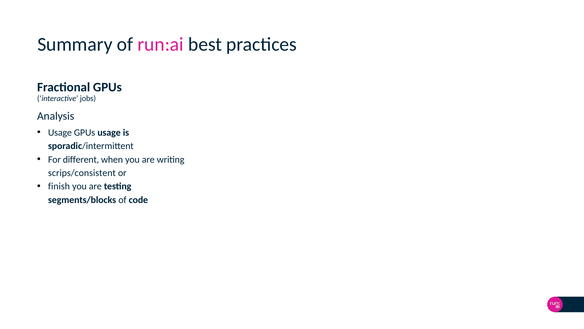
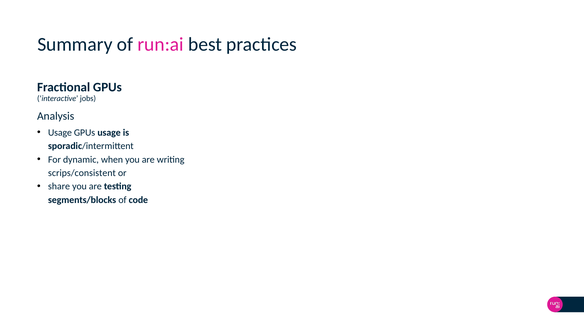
different: different -> dynamic
finish: finish -> share
